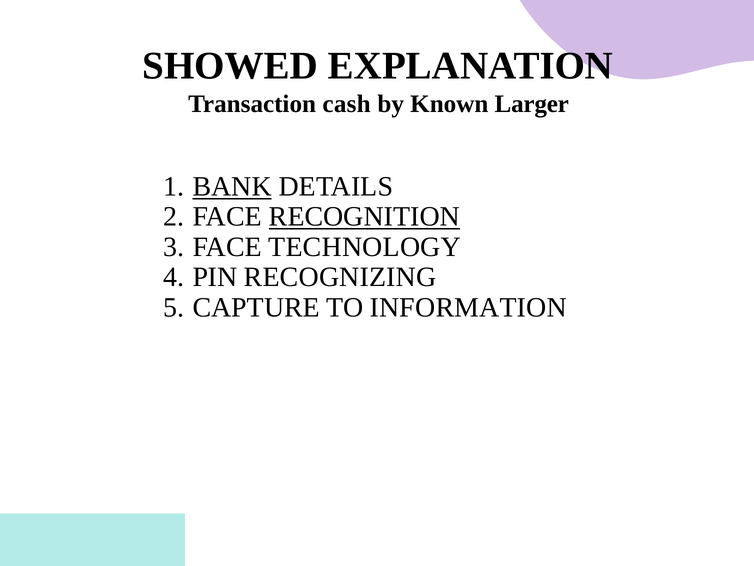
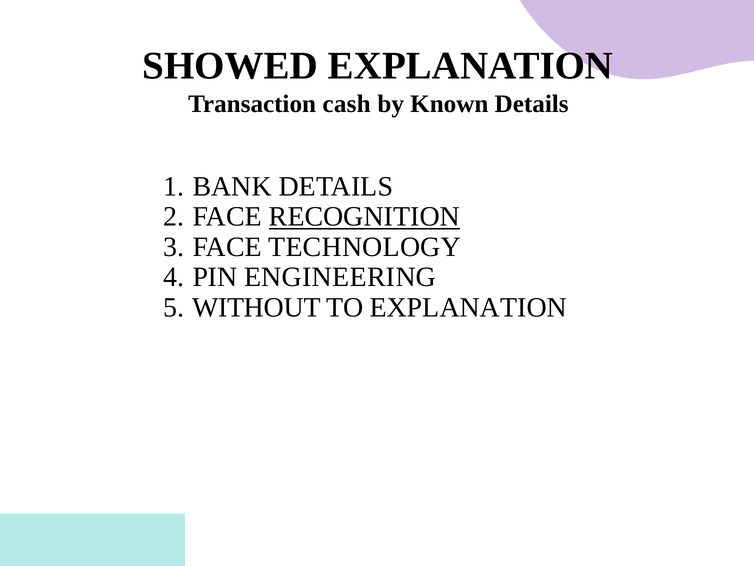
Known Larger: Larger -> Details
BANK underline: present -> none
RECOGNIZING: RECOGNIZING -> ENGINEERING
CAPTURE: CAPTURE -> WITHOUT
TO INFORMATION: INFORMATION -> EXPLANATION
